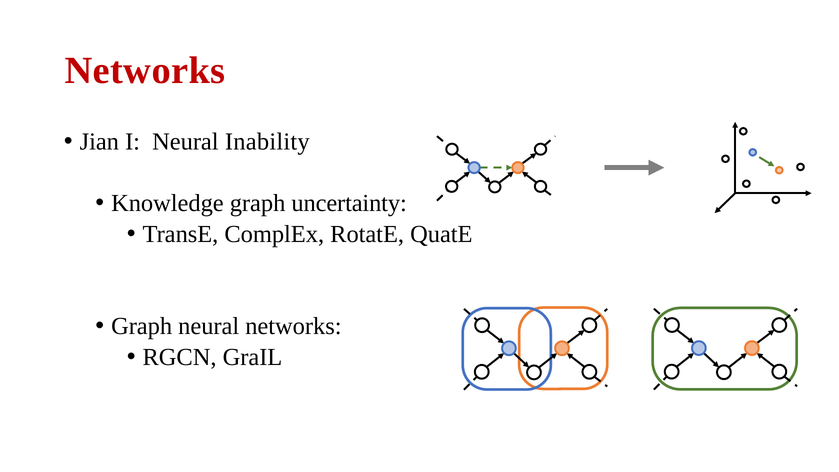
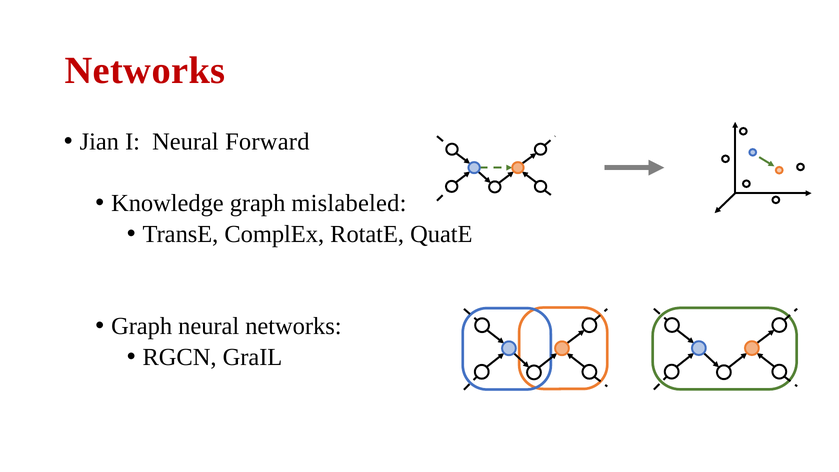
Inability: Inability -> Forward
uncertainty: uncertainty -> mislabeled
